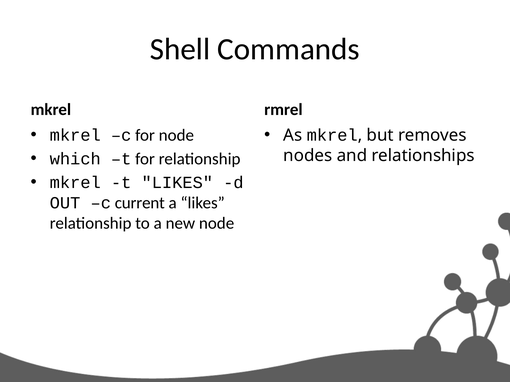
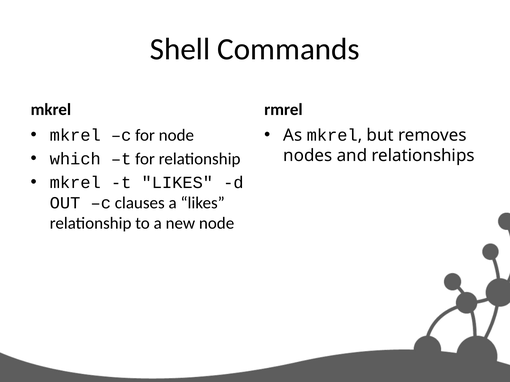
current: current -> clauses
